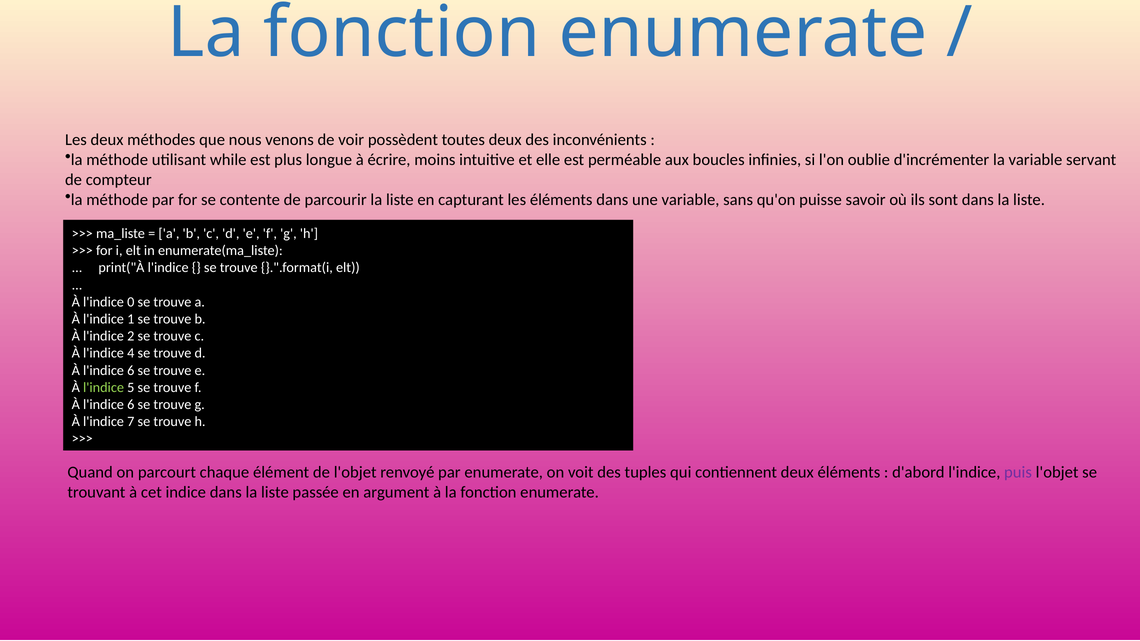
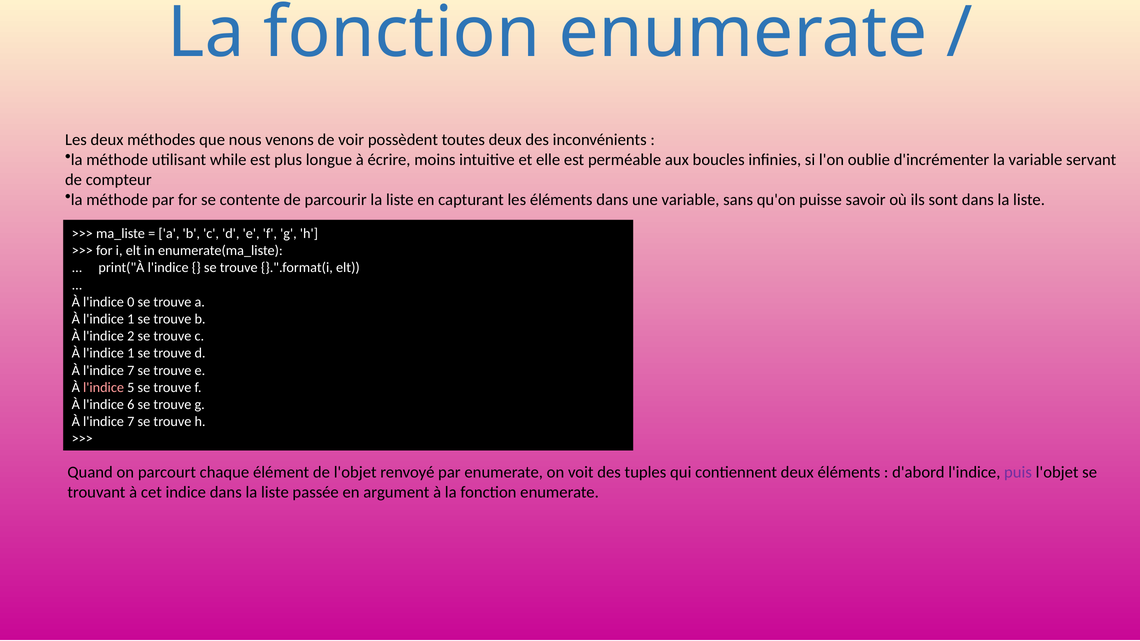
4 at (131, 353): 4 -> 1
6 at (131, 370): 6 -> 7
l'indice at (103, 388) colour: light green -> pink
